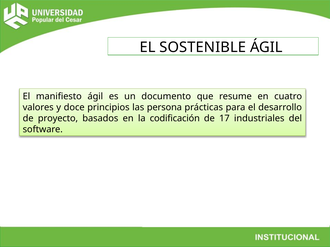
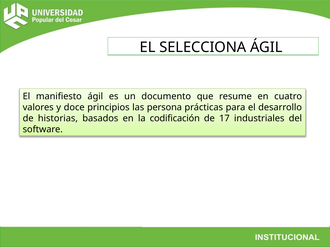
SOSTENIBLE: SOSTENIBLE -> SELECCIONA
proyecto: proyecto -> historias
